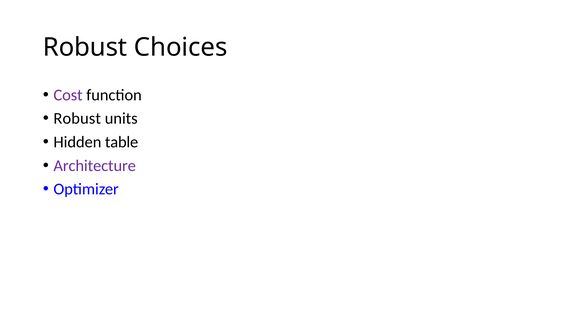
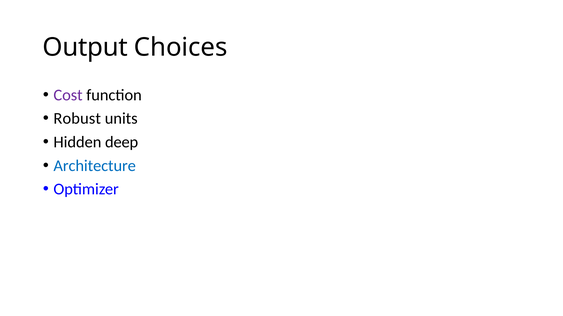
Robust at (85, 47): Robust -> Output
table: table -> deep
Architecture colour: purple -> blue
